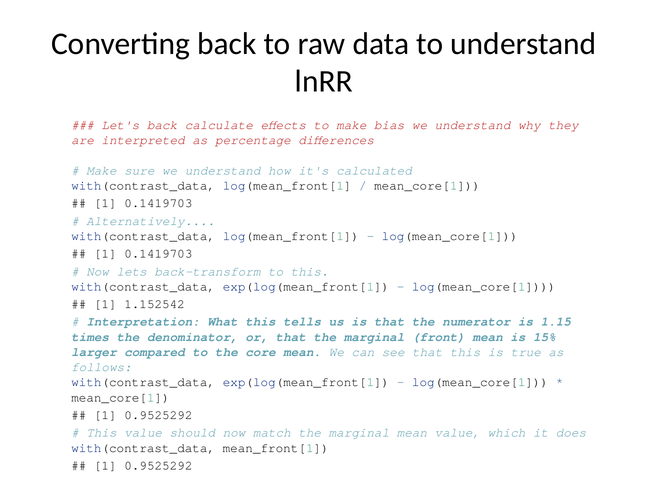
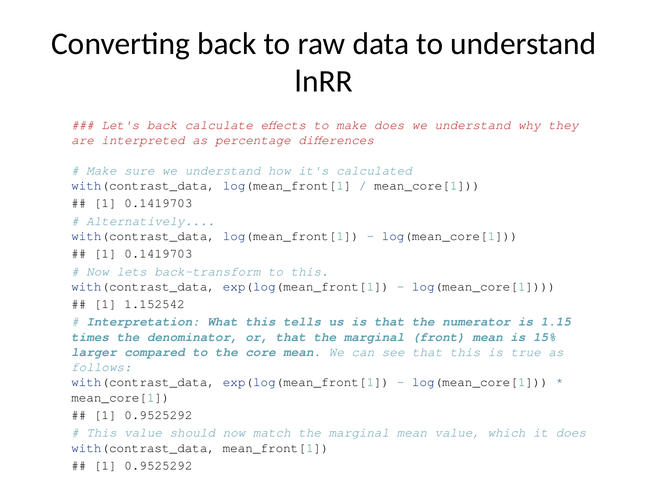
make bias: bias -> does
